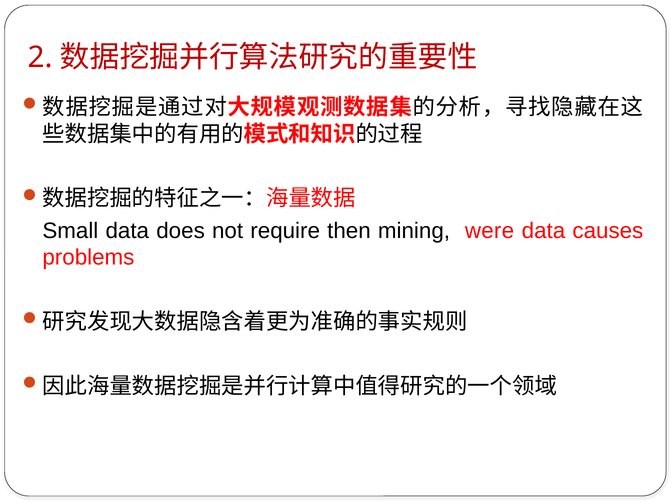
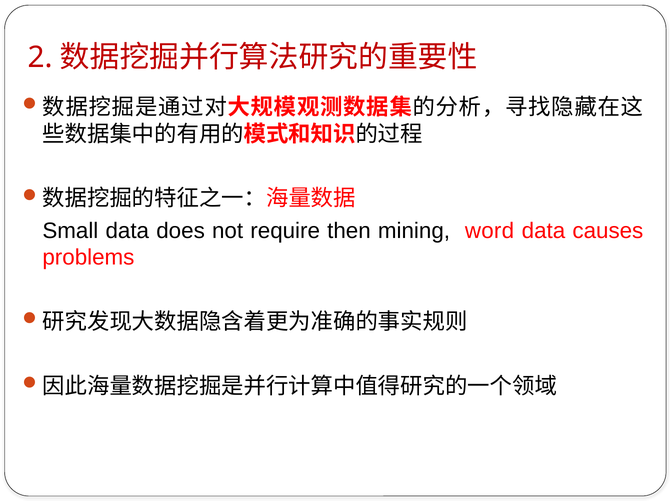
were: were -> word
